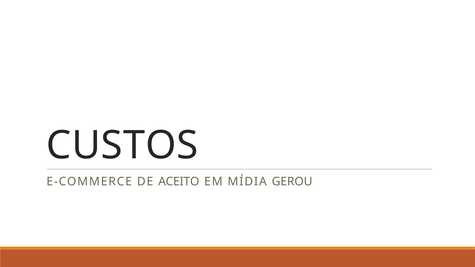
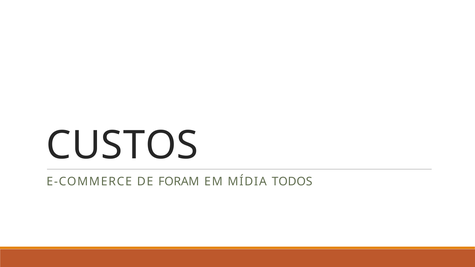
ACEITO: ACEITO -> FORAM
GEROU: GEROU -> TODOS
